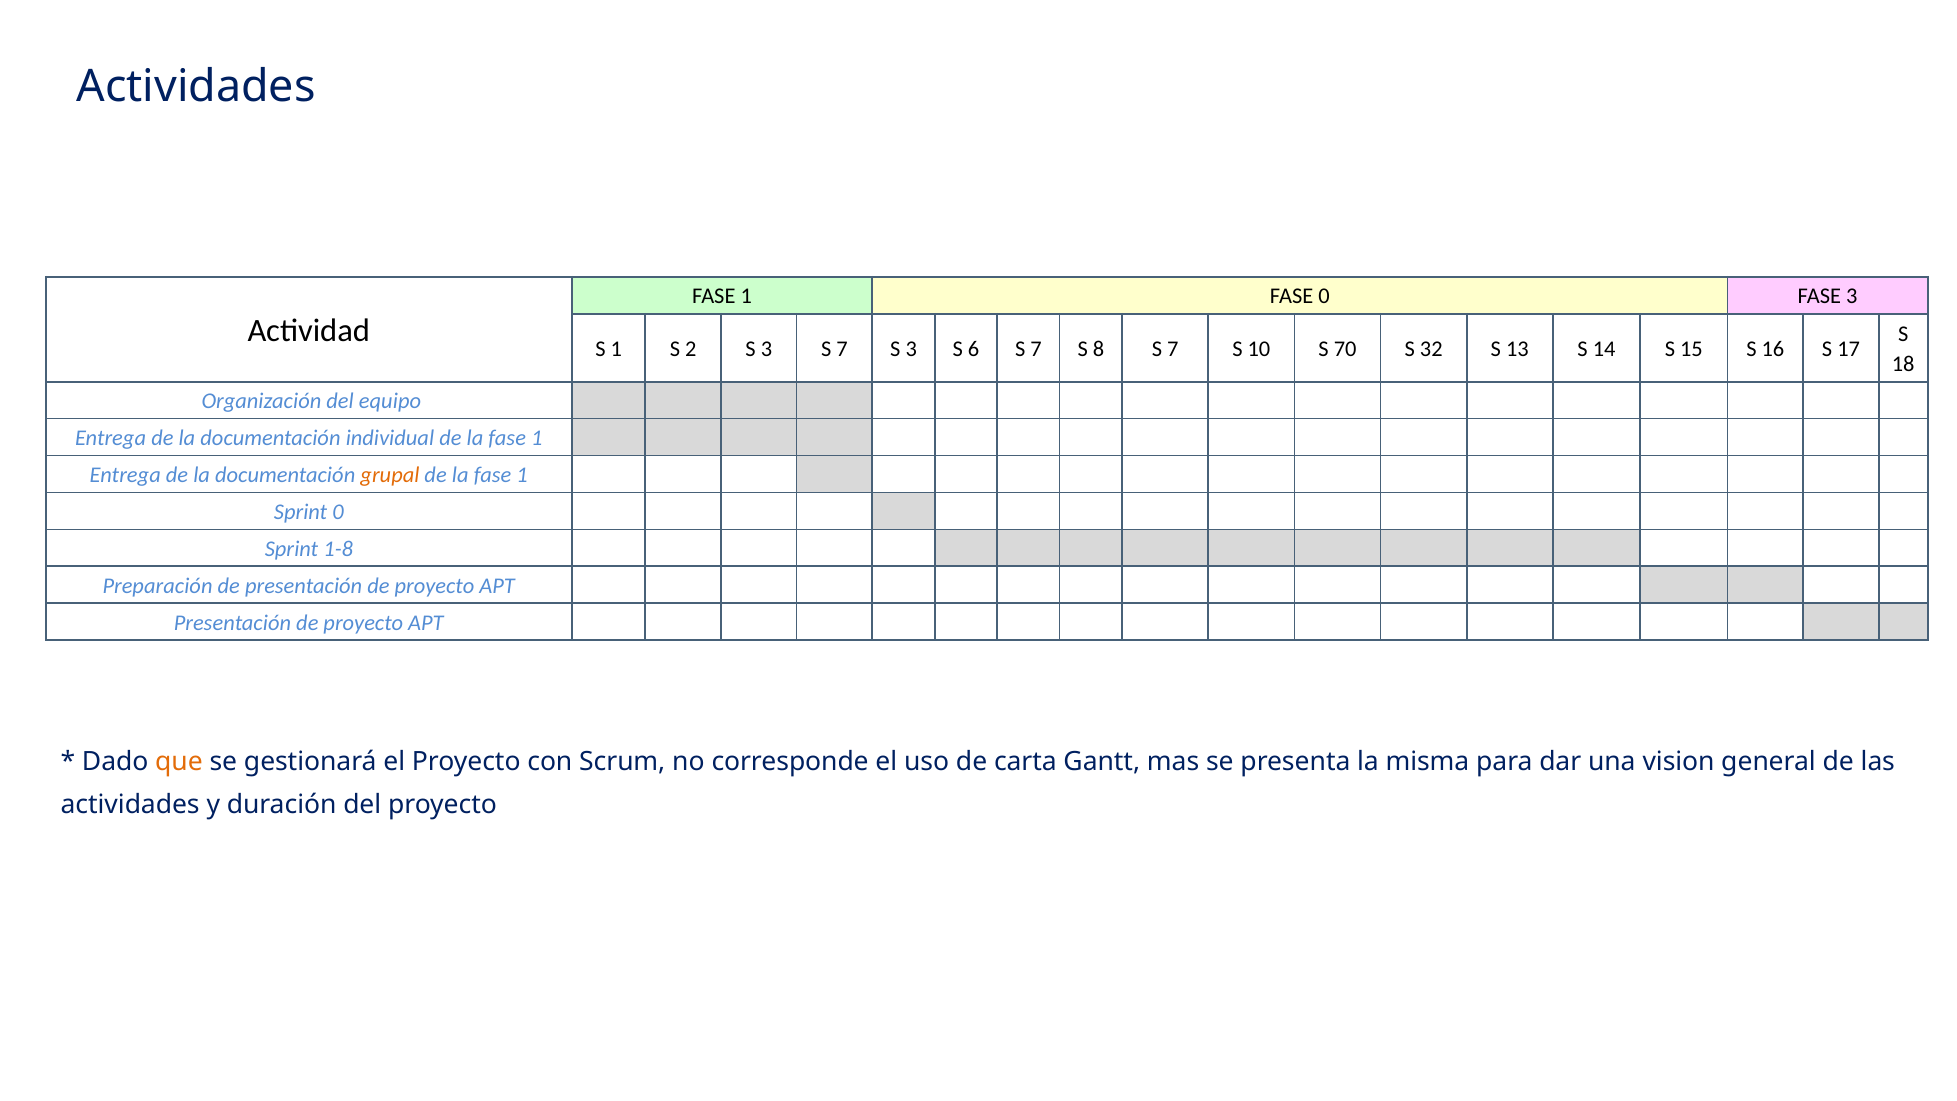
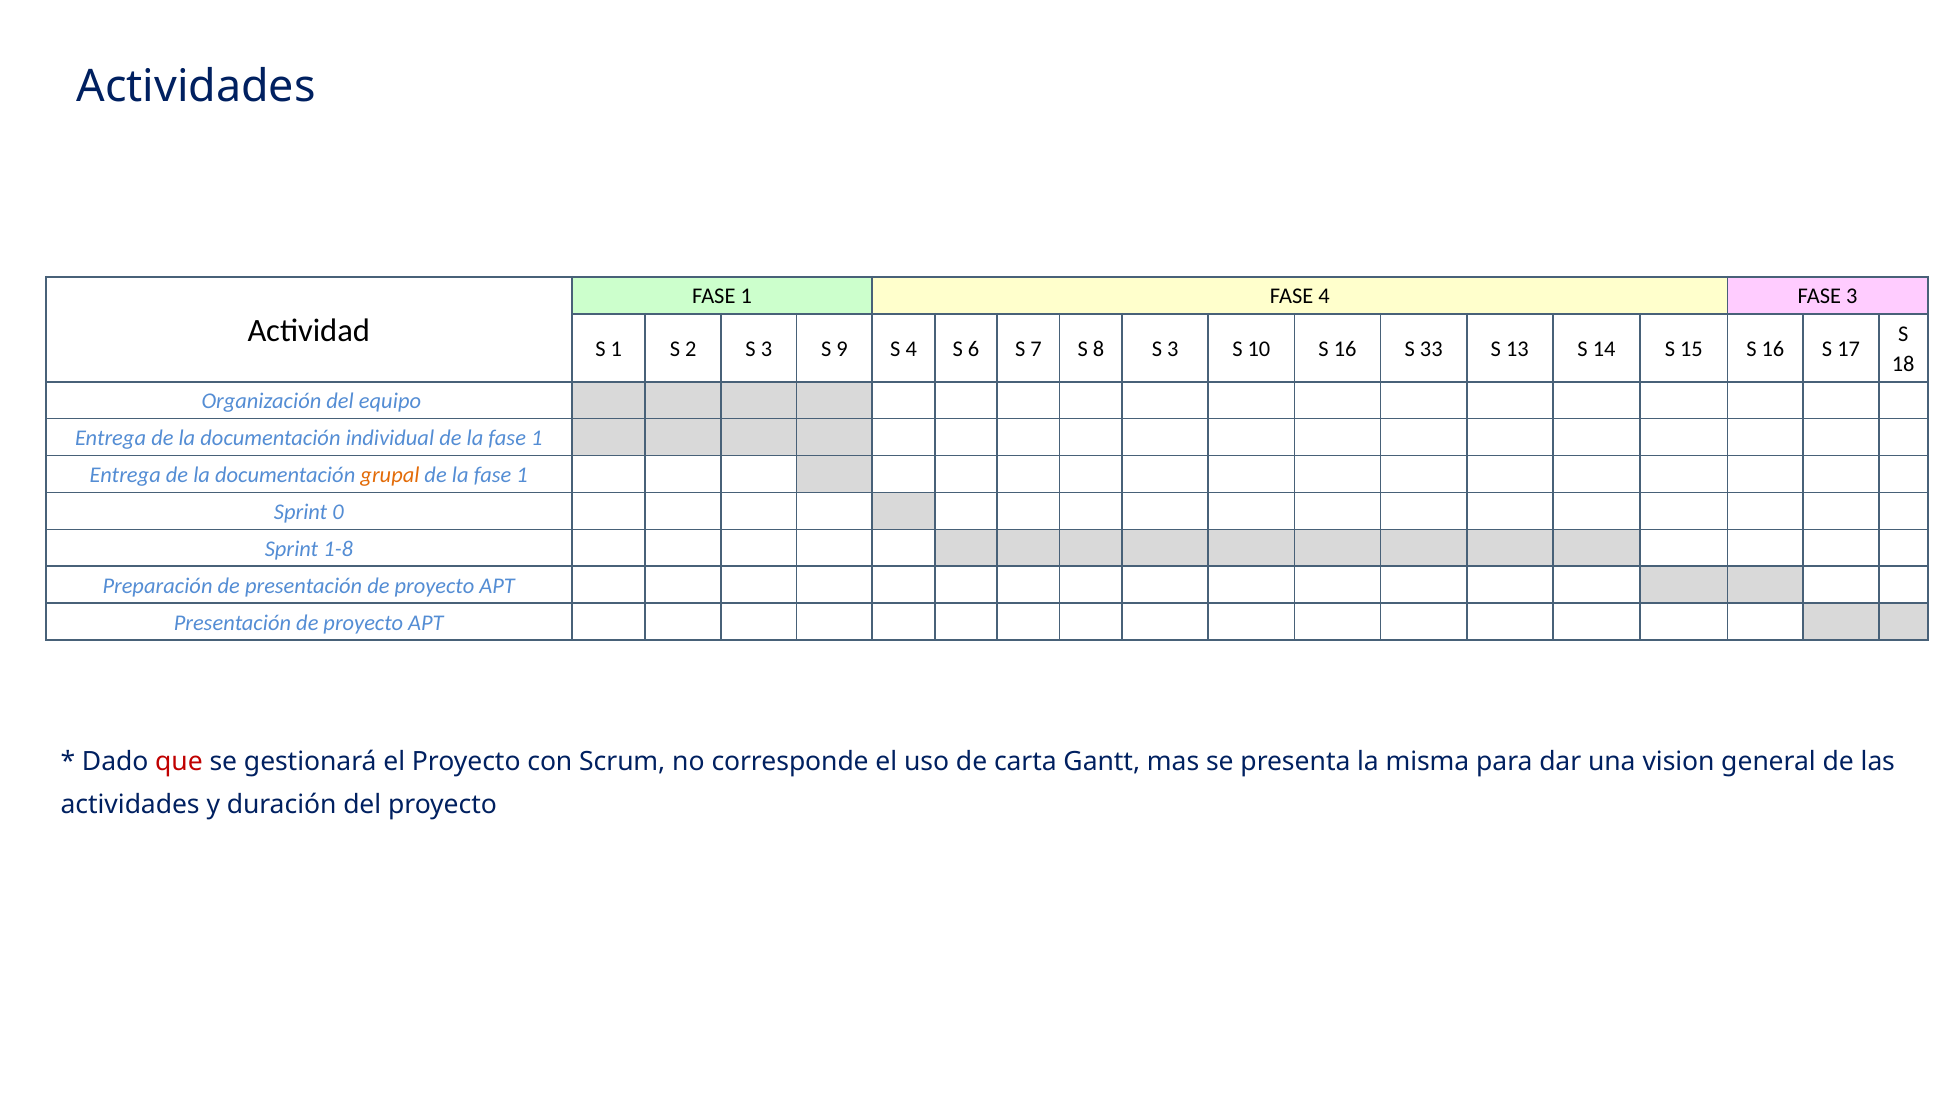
FASE 0: 0 -> 4
3 S 7: 7 -> 9
3 at (911, 349): 3 -> 4
8 S 7: 7 -> 3
10 S 70: 70 -> 16
32: 32 -> 33
que colour: orange -> red
